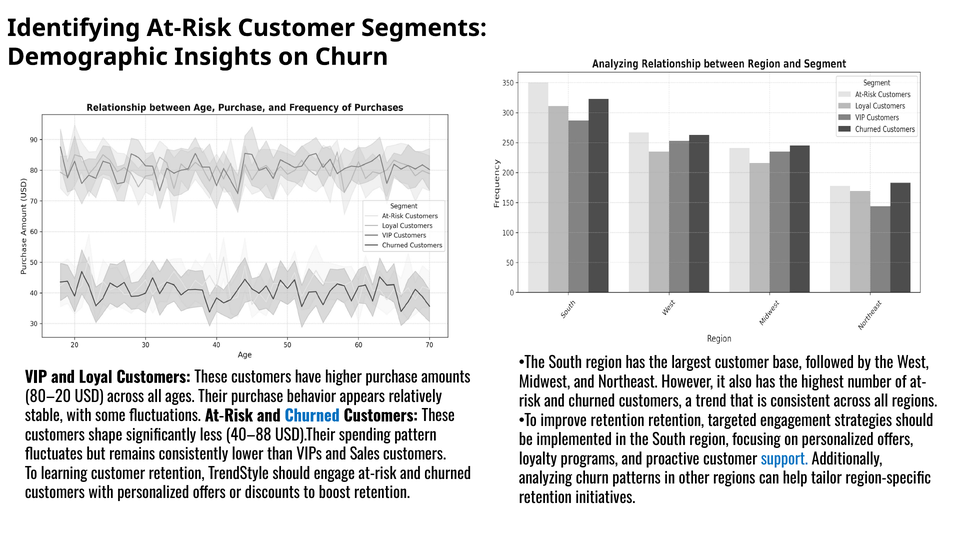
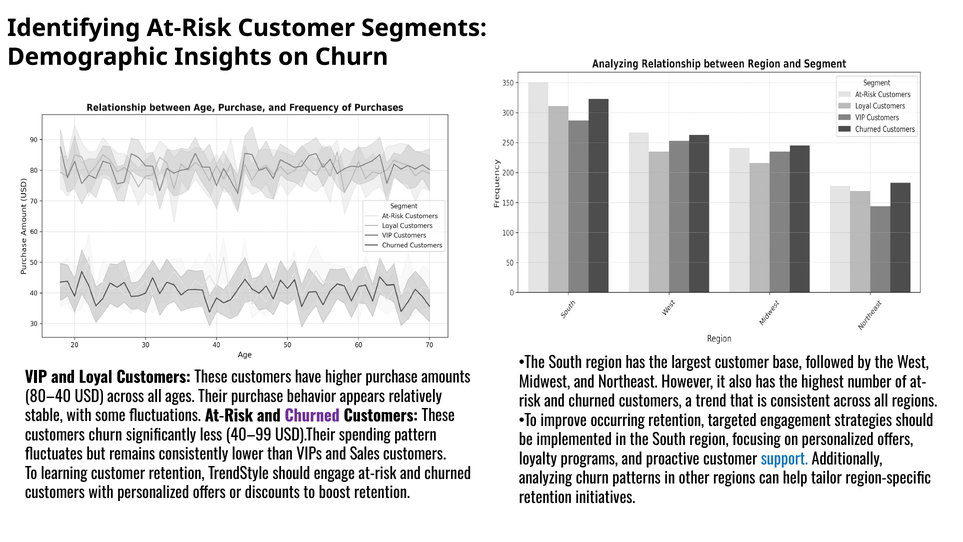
80–20: 80–20 -> 80–40
Churned at (312, 416) colour: blue -> purple
improve retention: retention -> occurring
customers shape: shape -> churn
40–88: 40–88 -> 40–99
